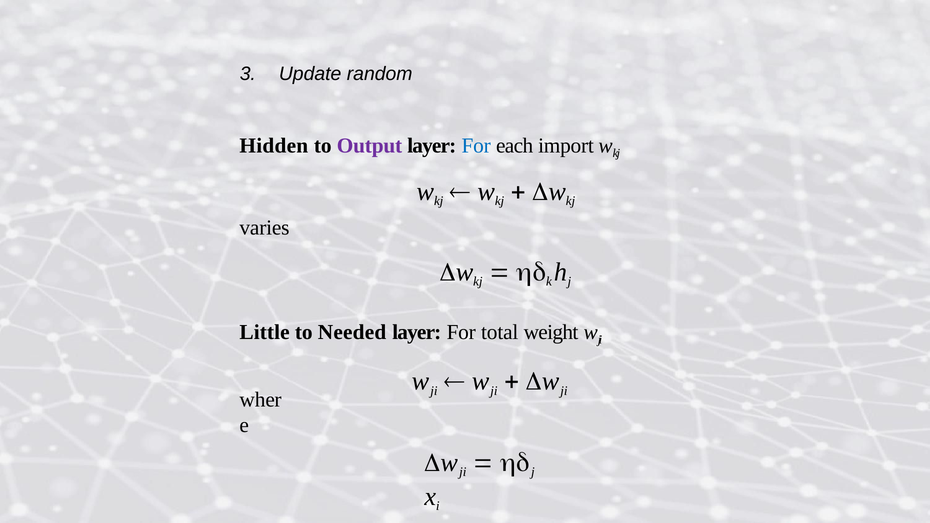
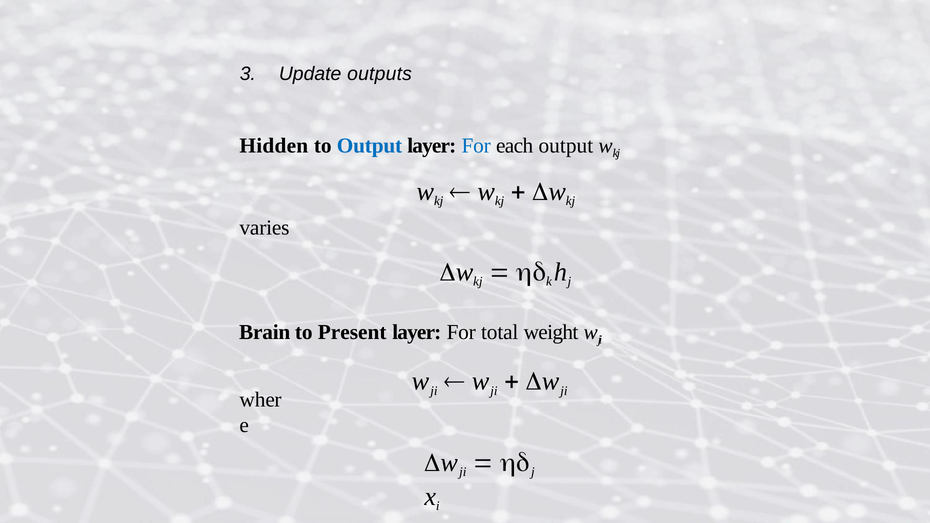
random: random -> outputs
Output at (370, 146) colour: purple -> blue
each import: import -> output
Little: Little -> Brain
Needed: Needed -> Present
